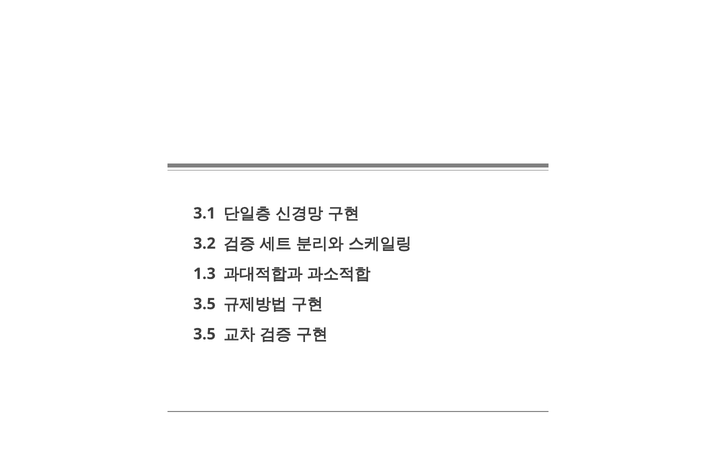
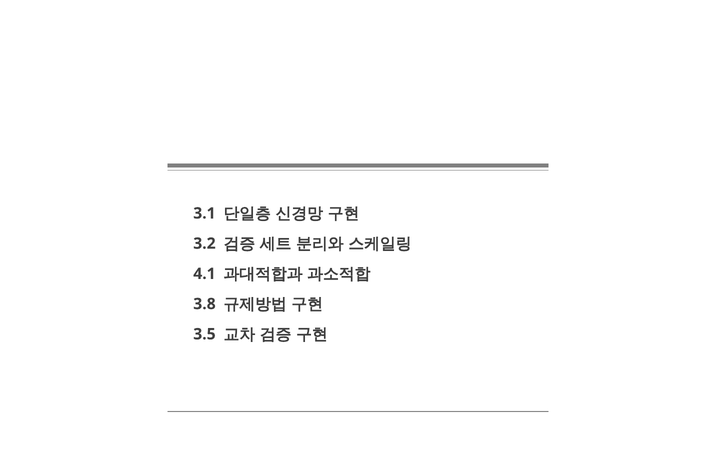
1.3: 1.3 -> 4.1
3.5 at (204, 304): 3.5 -> 3.8
